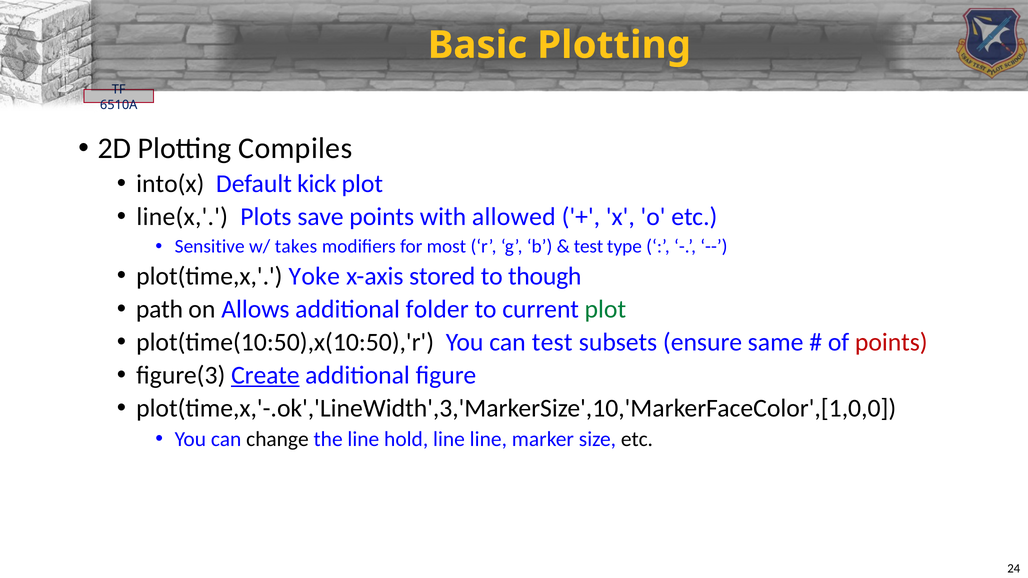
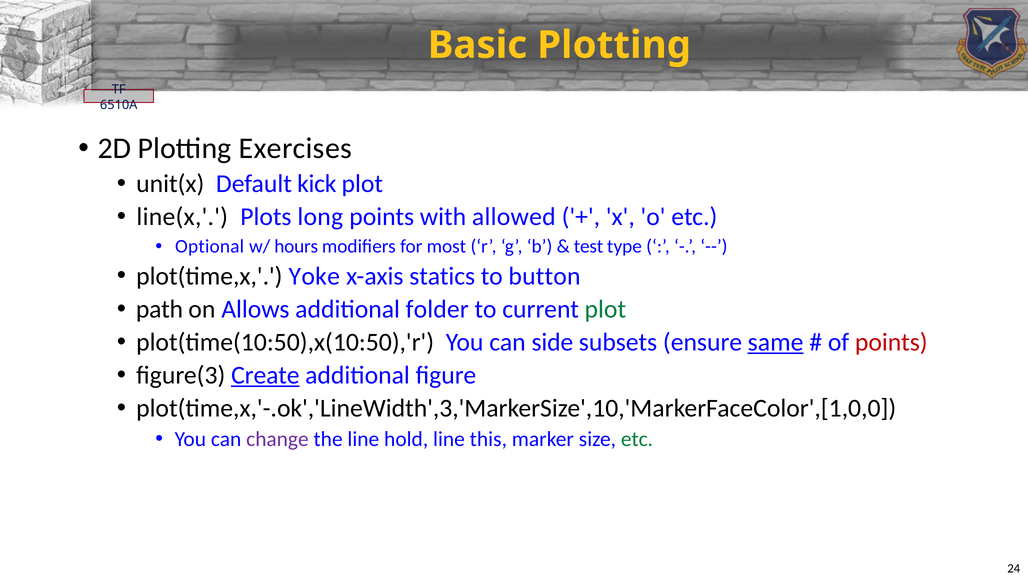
Compiles: Compiles -> Exercises
into(x: into(x -> unit(x
save: save -> long
Sensitive: Sensitive -> Optional
takes: takes -> hours
stored: stored -> statics
though: though -> button
can test: test -> side
same underline: none -> present
change colour: black -> purple
line line: line -> this
etc at (637, 439) colour: black -> green
